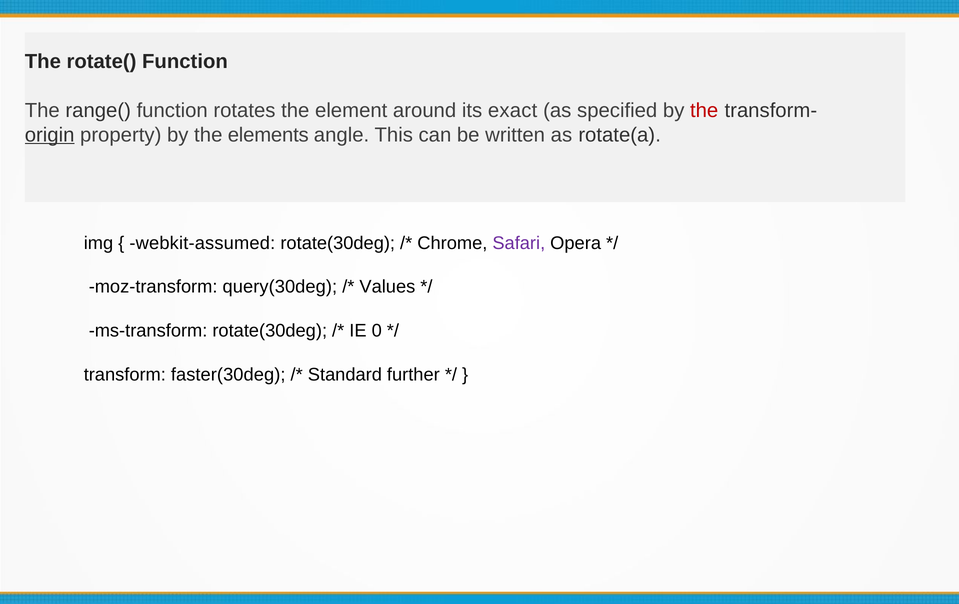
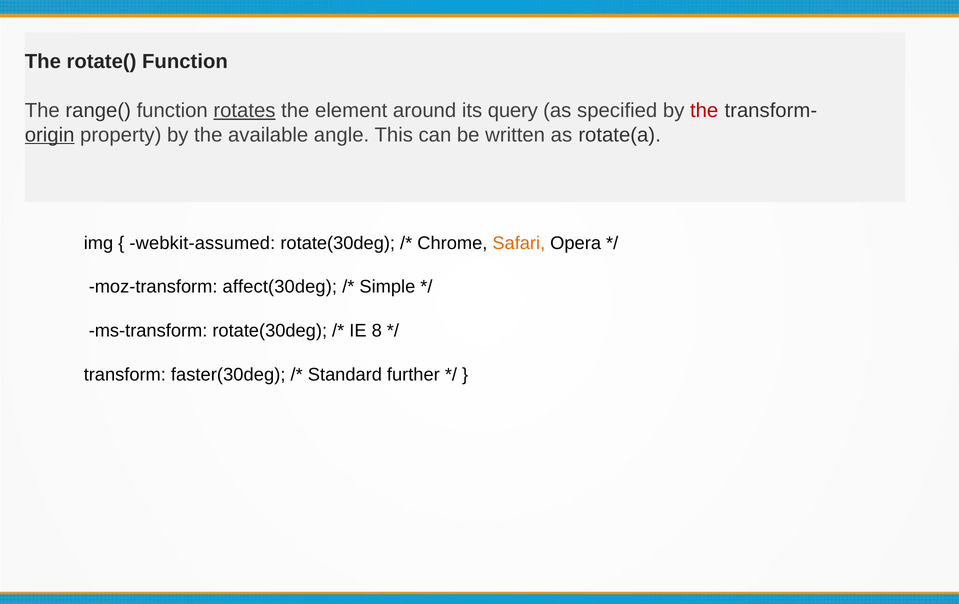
rotates underline: none -> present
exact: exact -> query
elements: elements -> available
Safari colour: purple -> orange
query(30deg: query(30deg -> affect(30deg
Values: Values -> Simple
0: 0 -> 8
